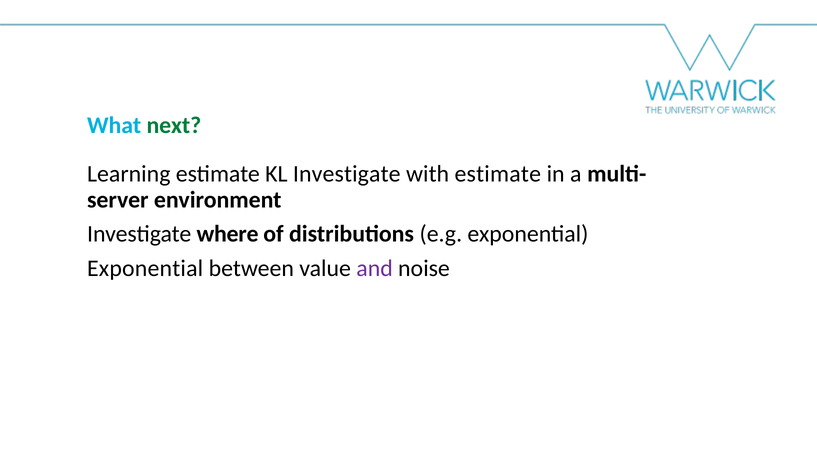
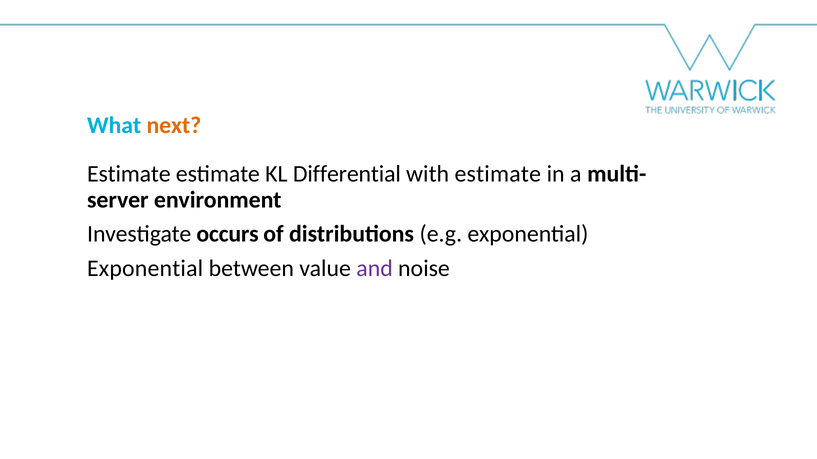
next colour: green -> orange
Learning at (129, 174): Learning -> Estimate
KL Investigate: Investigate -> Differential
where: where -> occurs
